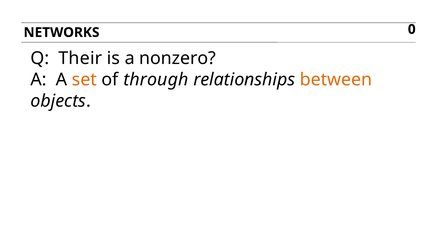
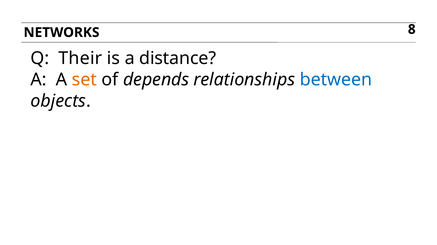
0: 0 -> 8
nonzero: nonzero -> distance
through: through -> depends
between colour: orange -> blue
